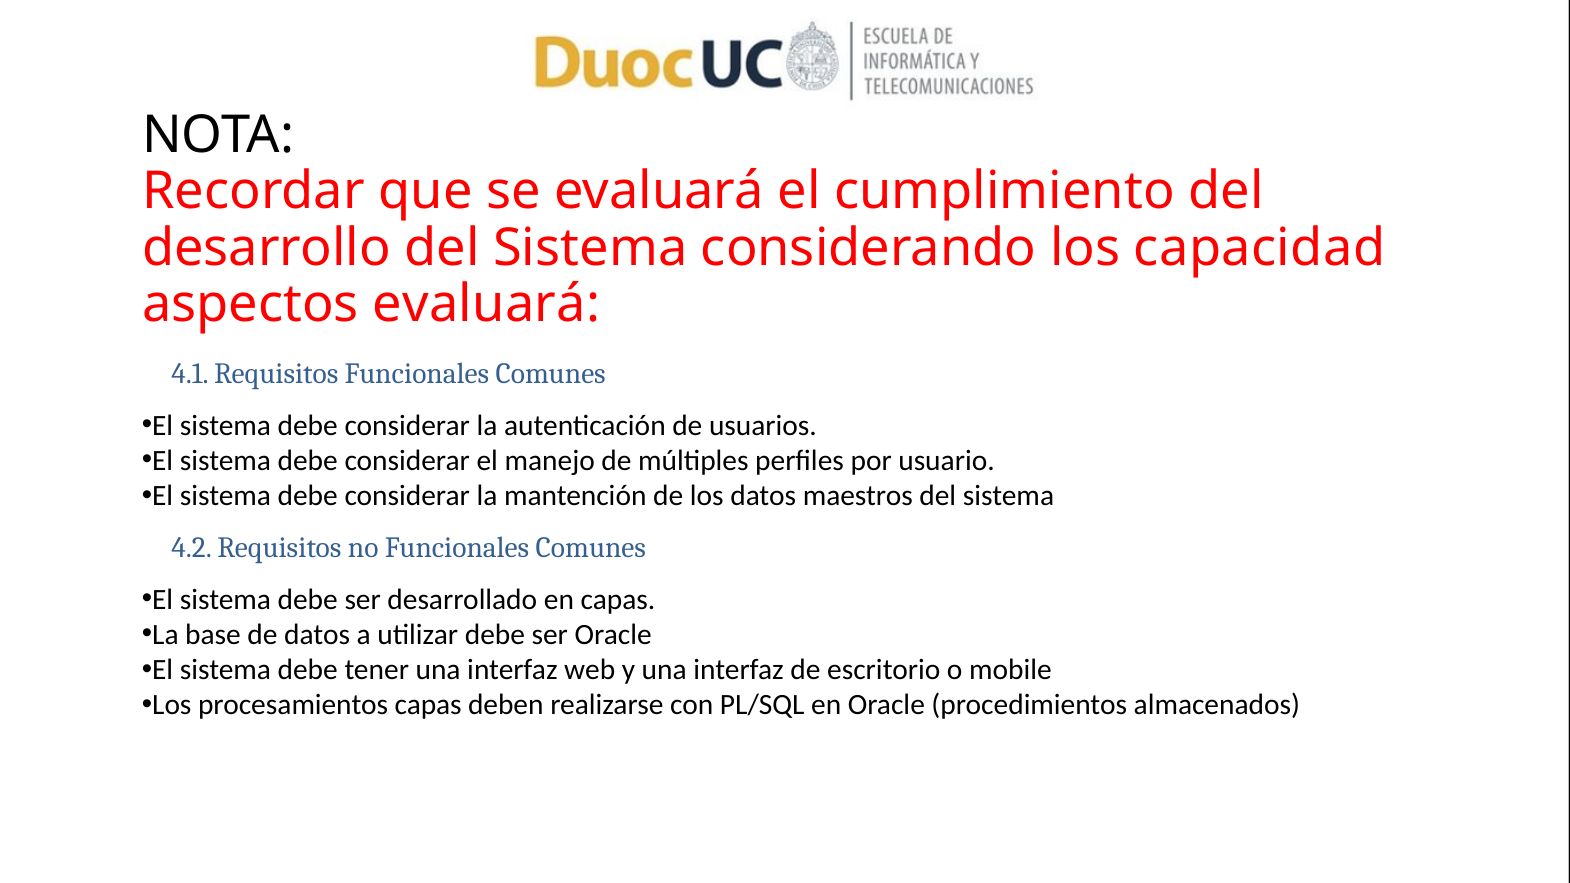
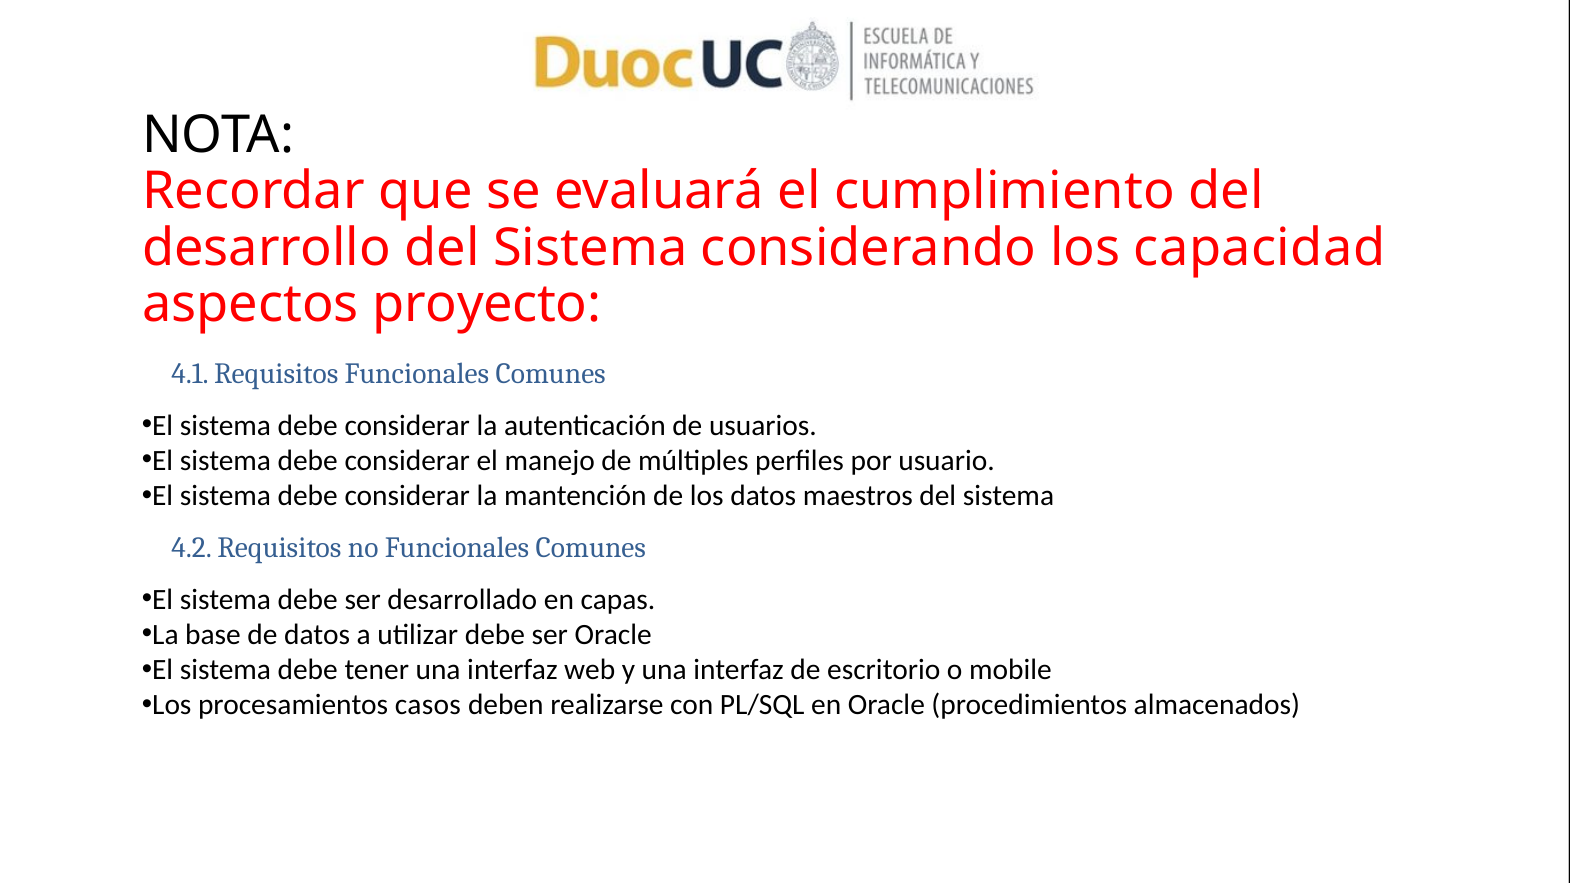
aspectos evaluará: evaluará -> proyecto
procesamientos capas: capas -> casos
